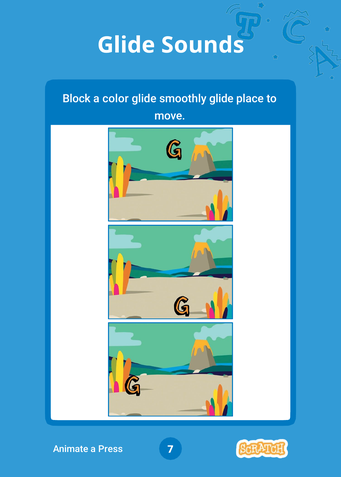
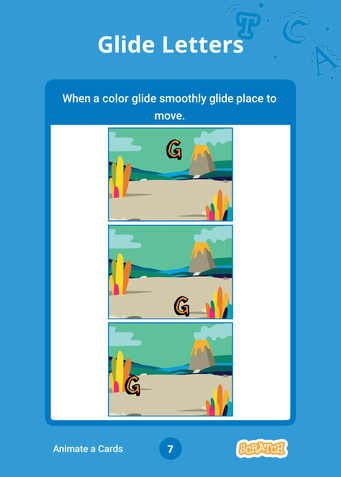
Sounds: Sounds -> Letters
Block: Block -> When
Press: Press -> Cards
